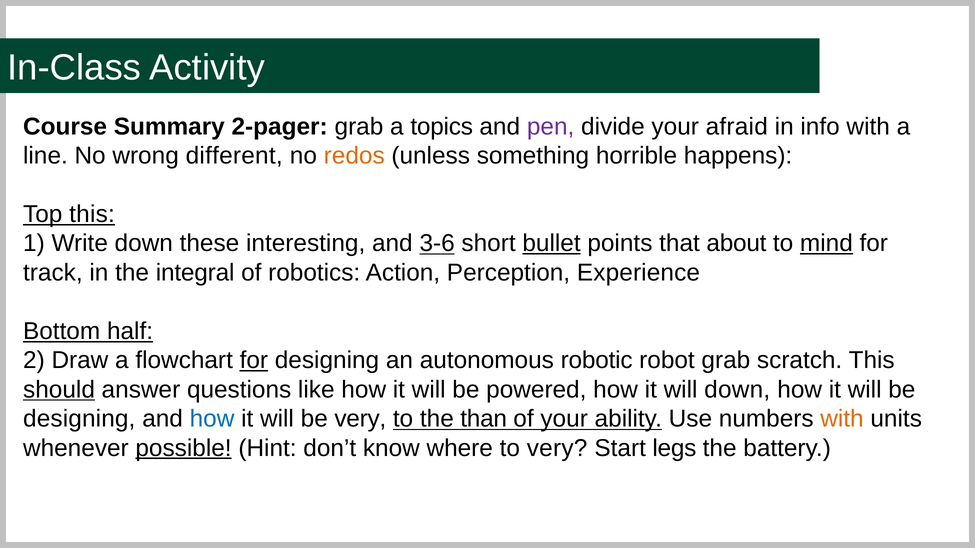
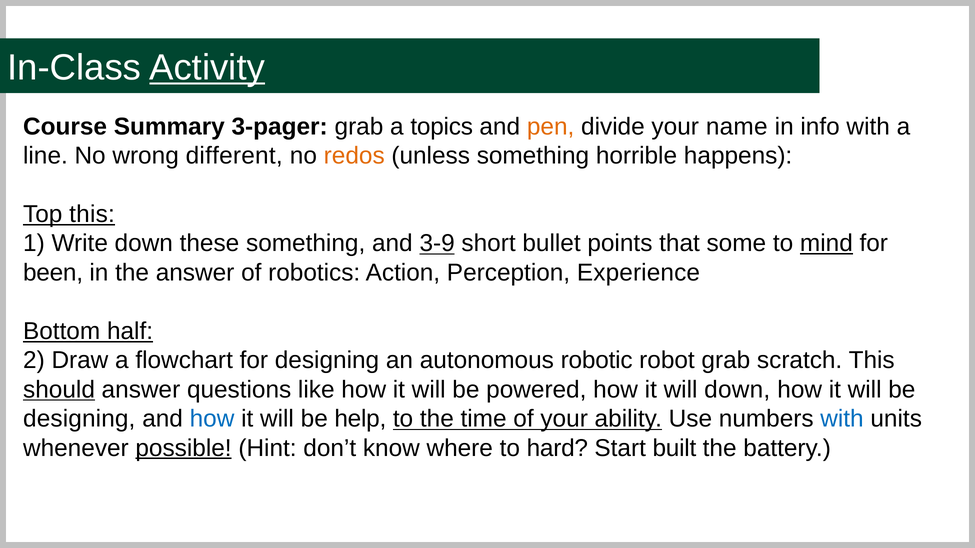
Activity underline: none -> present
2-pager: 2-pager -> 3-pager
pen colour: purple -> orange
afraid: afraid -> name
these interesting: interesting -> something
3-6: 3-6 -> 3-9
bullet underline: present -> none
about: about -> some
track: track -> been
the integral: integral -> answer
for at (254, 361) underline: present -> none
be very: very -> help
than: than -> time
with at (842, 419) colour: orange -> blue
to very: very -> hard
legs: legs -> built
